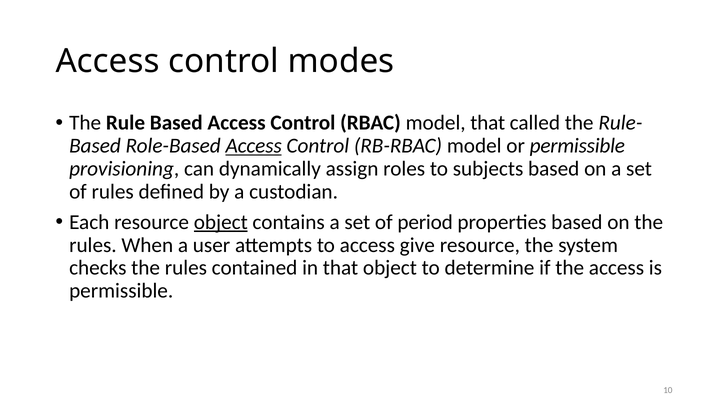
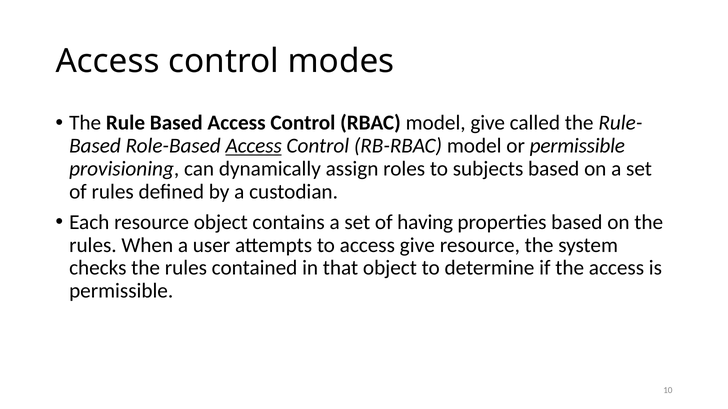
model that: that -> give
object at (221, 222) underline: present -> none
period: period -> having
